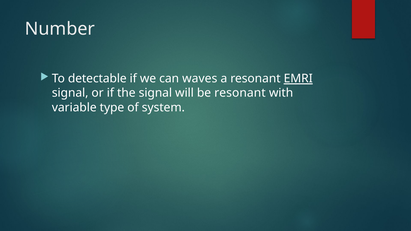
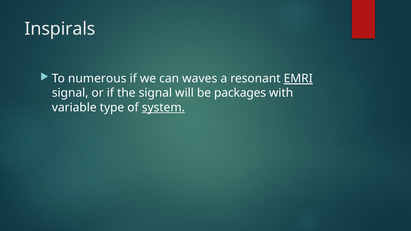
Number: Number -> Inspirals
detectable: detectable -> numerous
be resonant: resonant -> packages
system underline: none -> present
